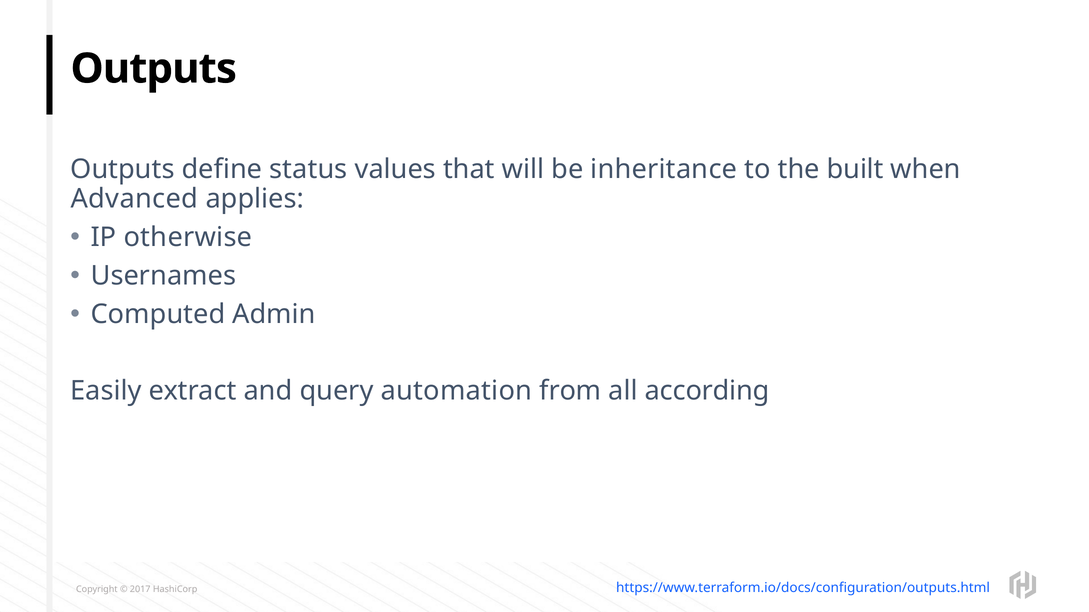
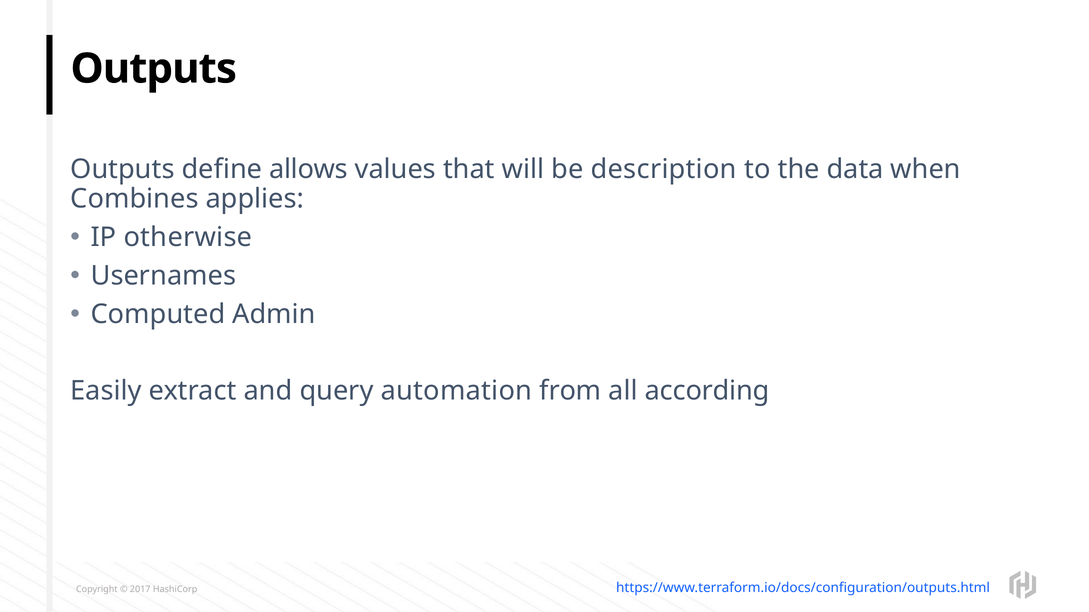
status: status -> allows
inheritance: inheritance -> description
built: built -> data
Advanced: Advanced -> Combines
